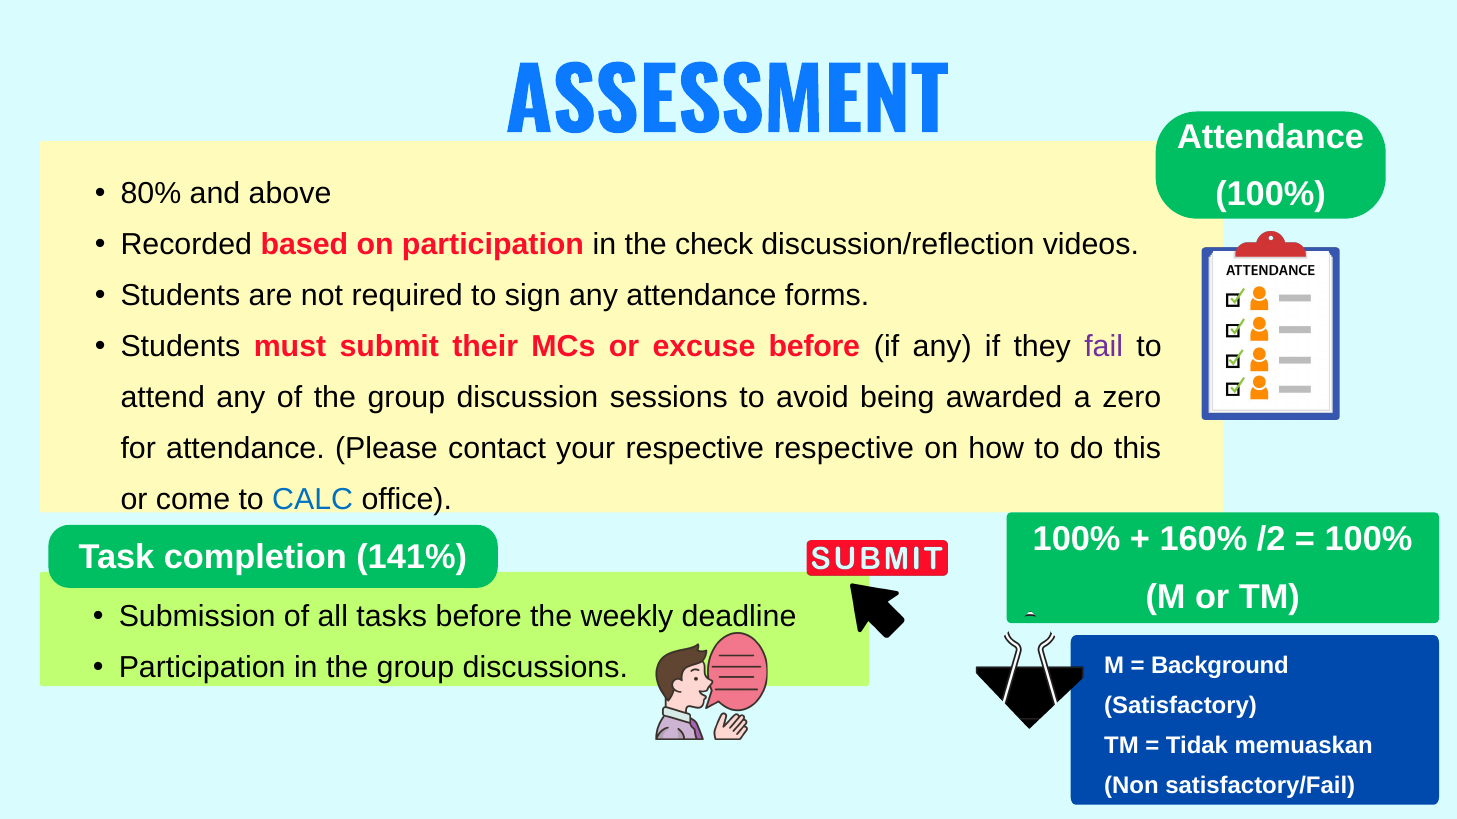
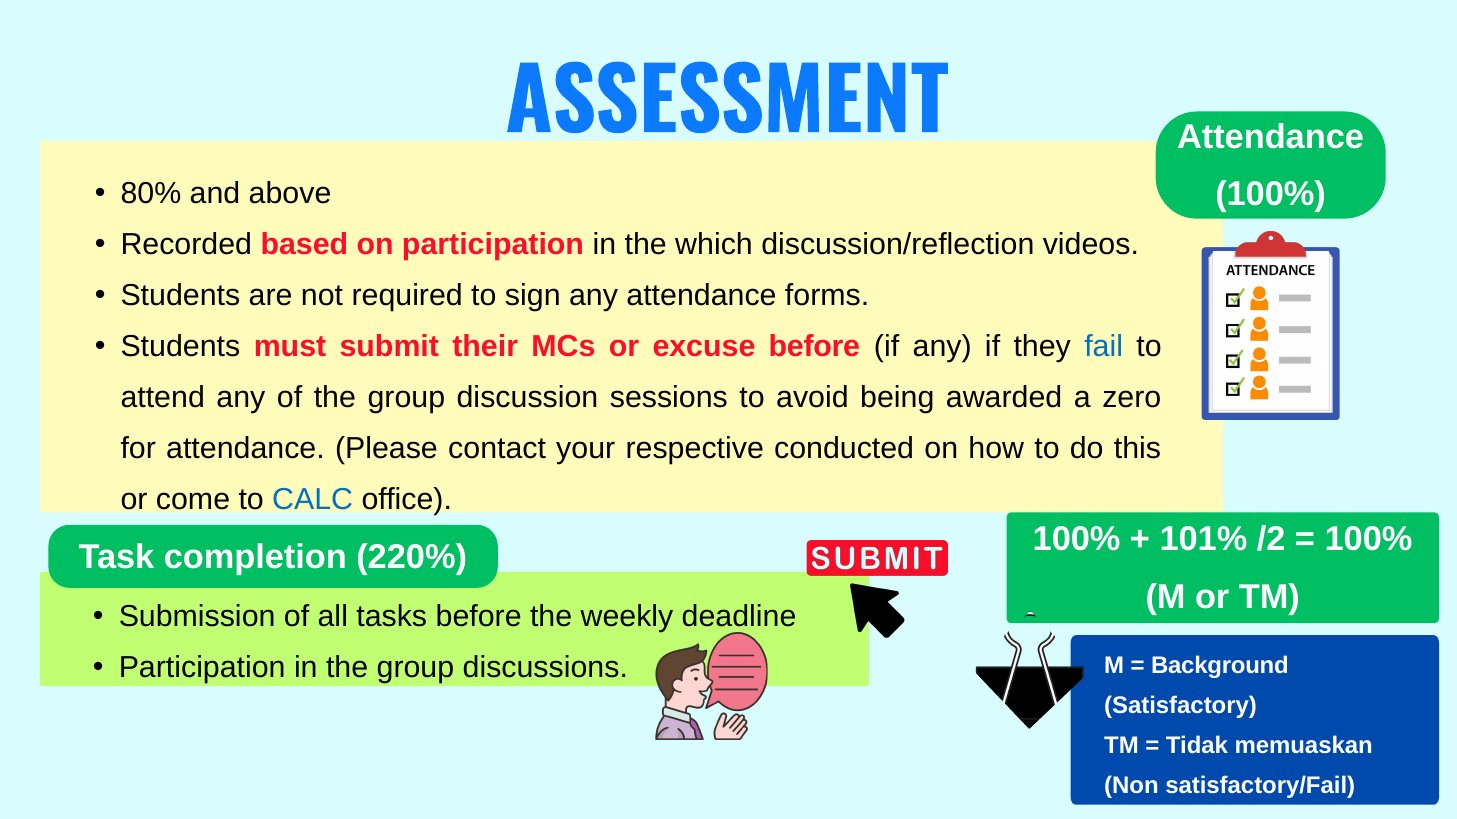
check: check -> which
fail colour: purple -> blue
respective respective: respective -> conducted
160%: 160% -> 101%
141%: 141% -> 220%
